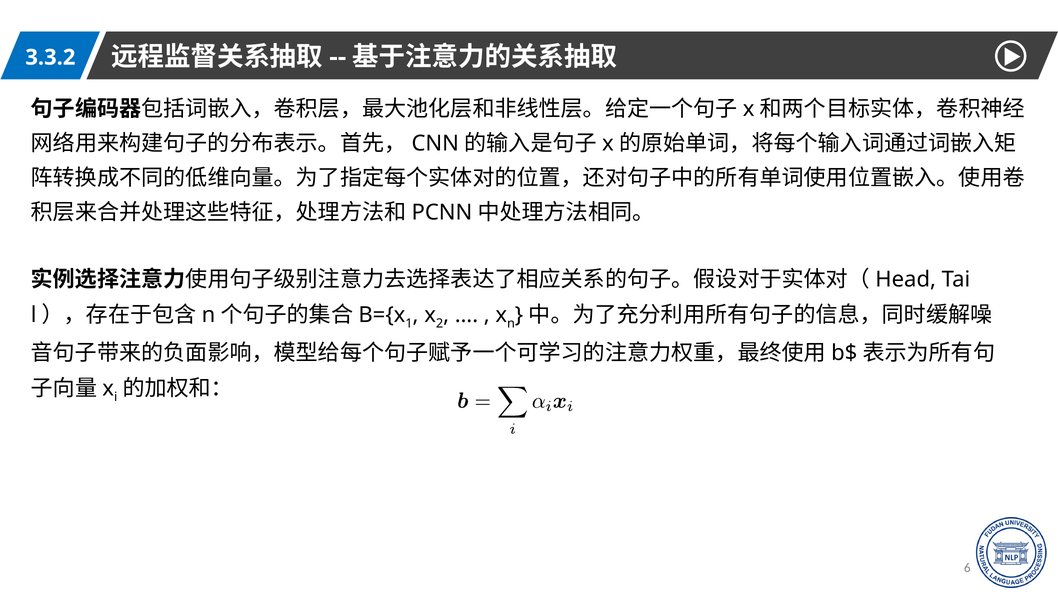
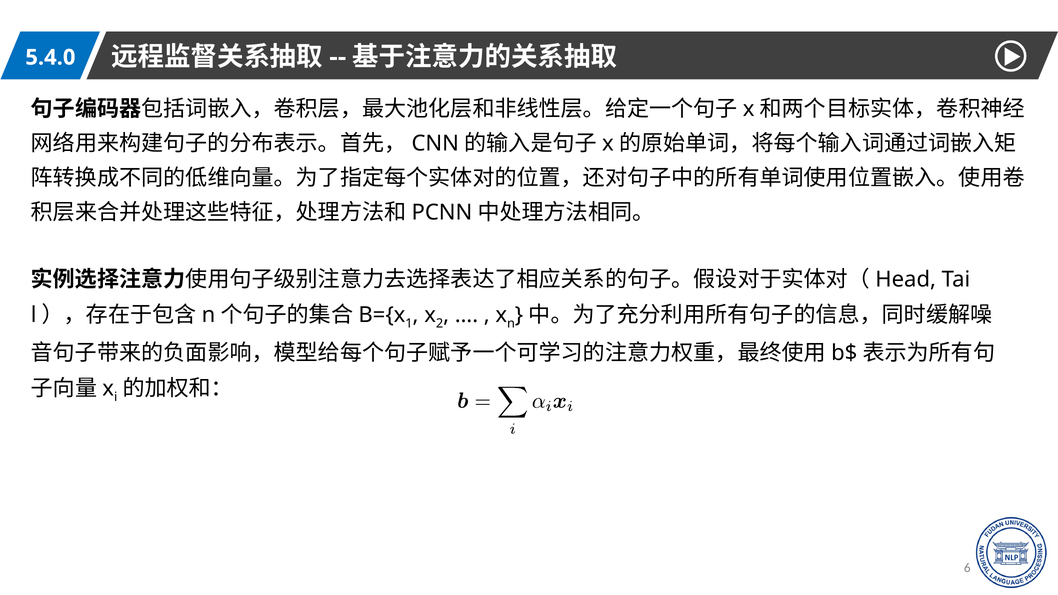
3.3.2: 3.3.2 -> 5.4.0
